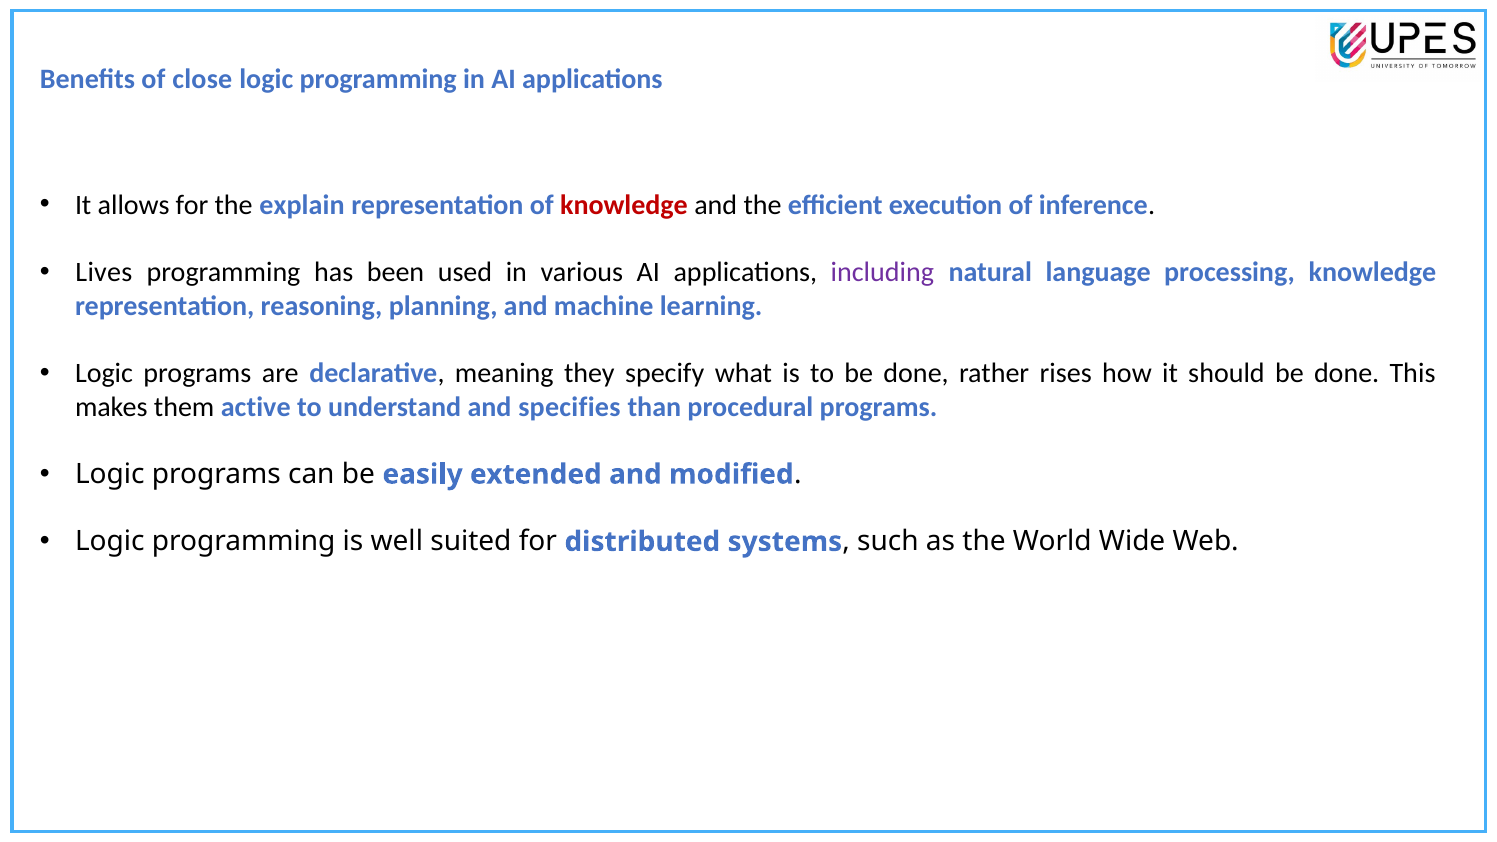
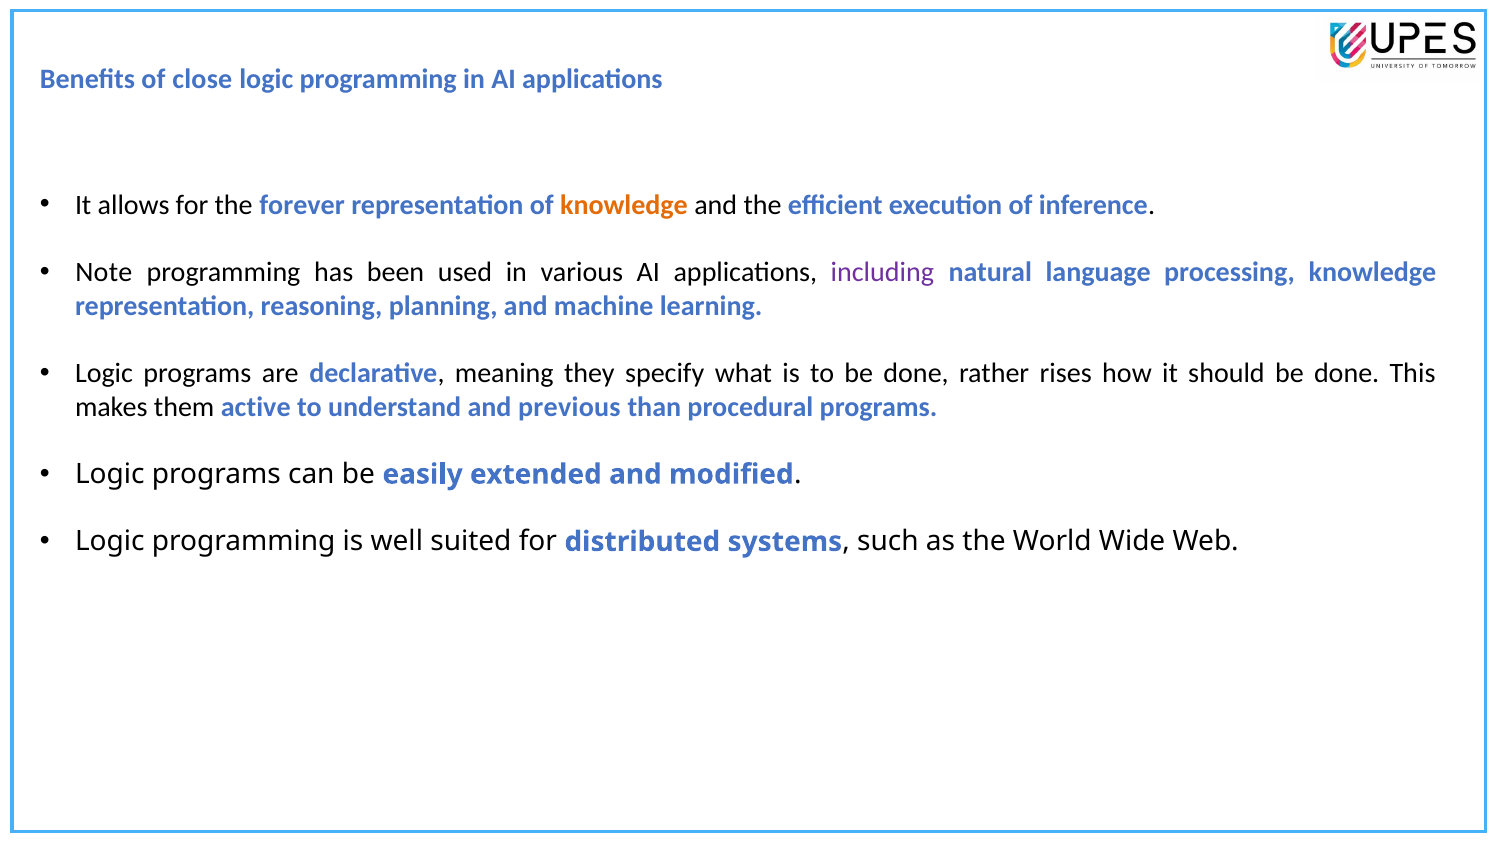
explain: explain -> forever
knowledge at (624, 205) colour: red -> orange
Lives: Lives -> Note
specifies: specifies -> previous
